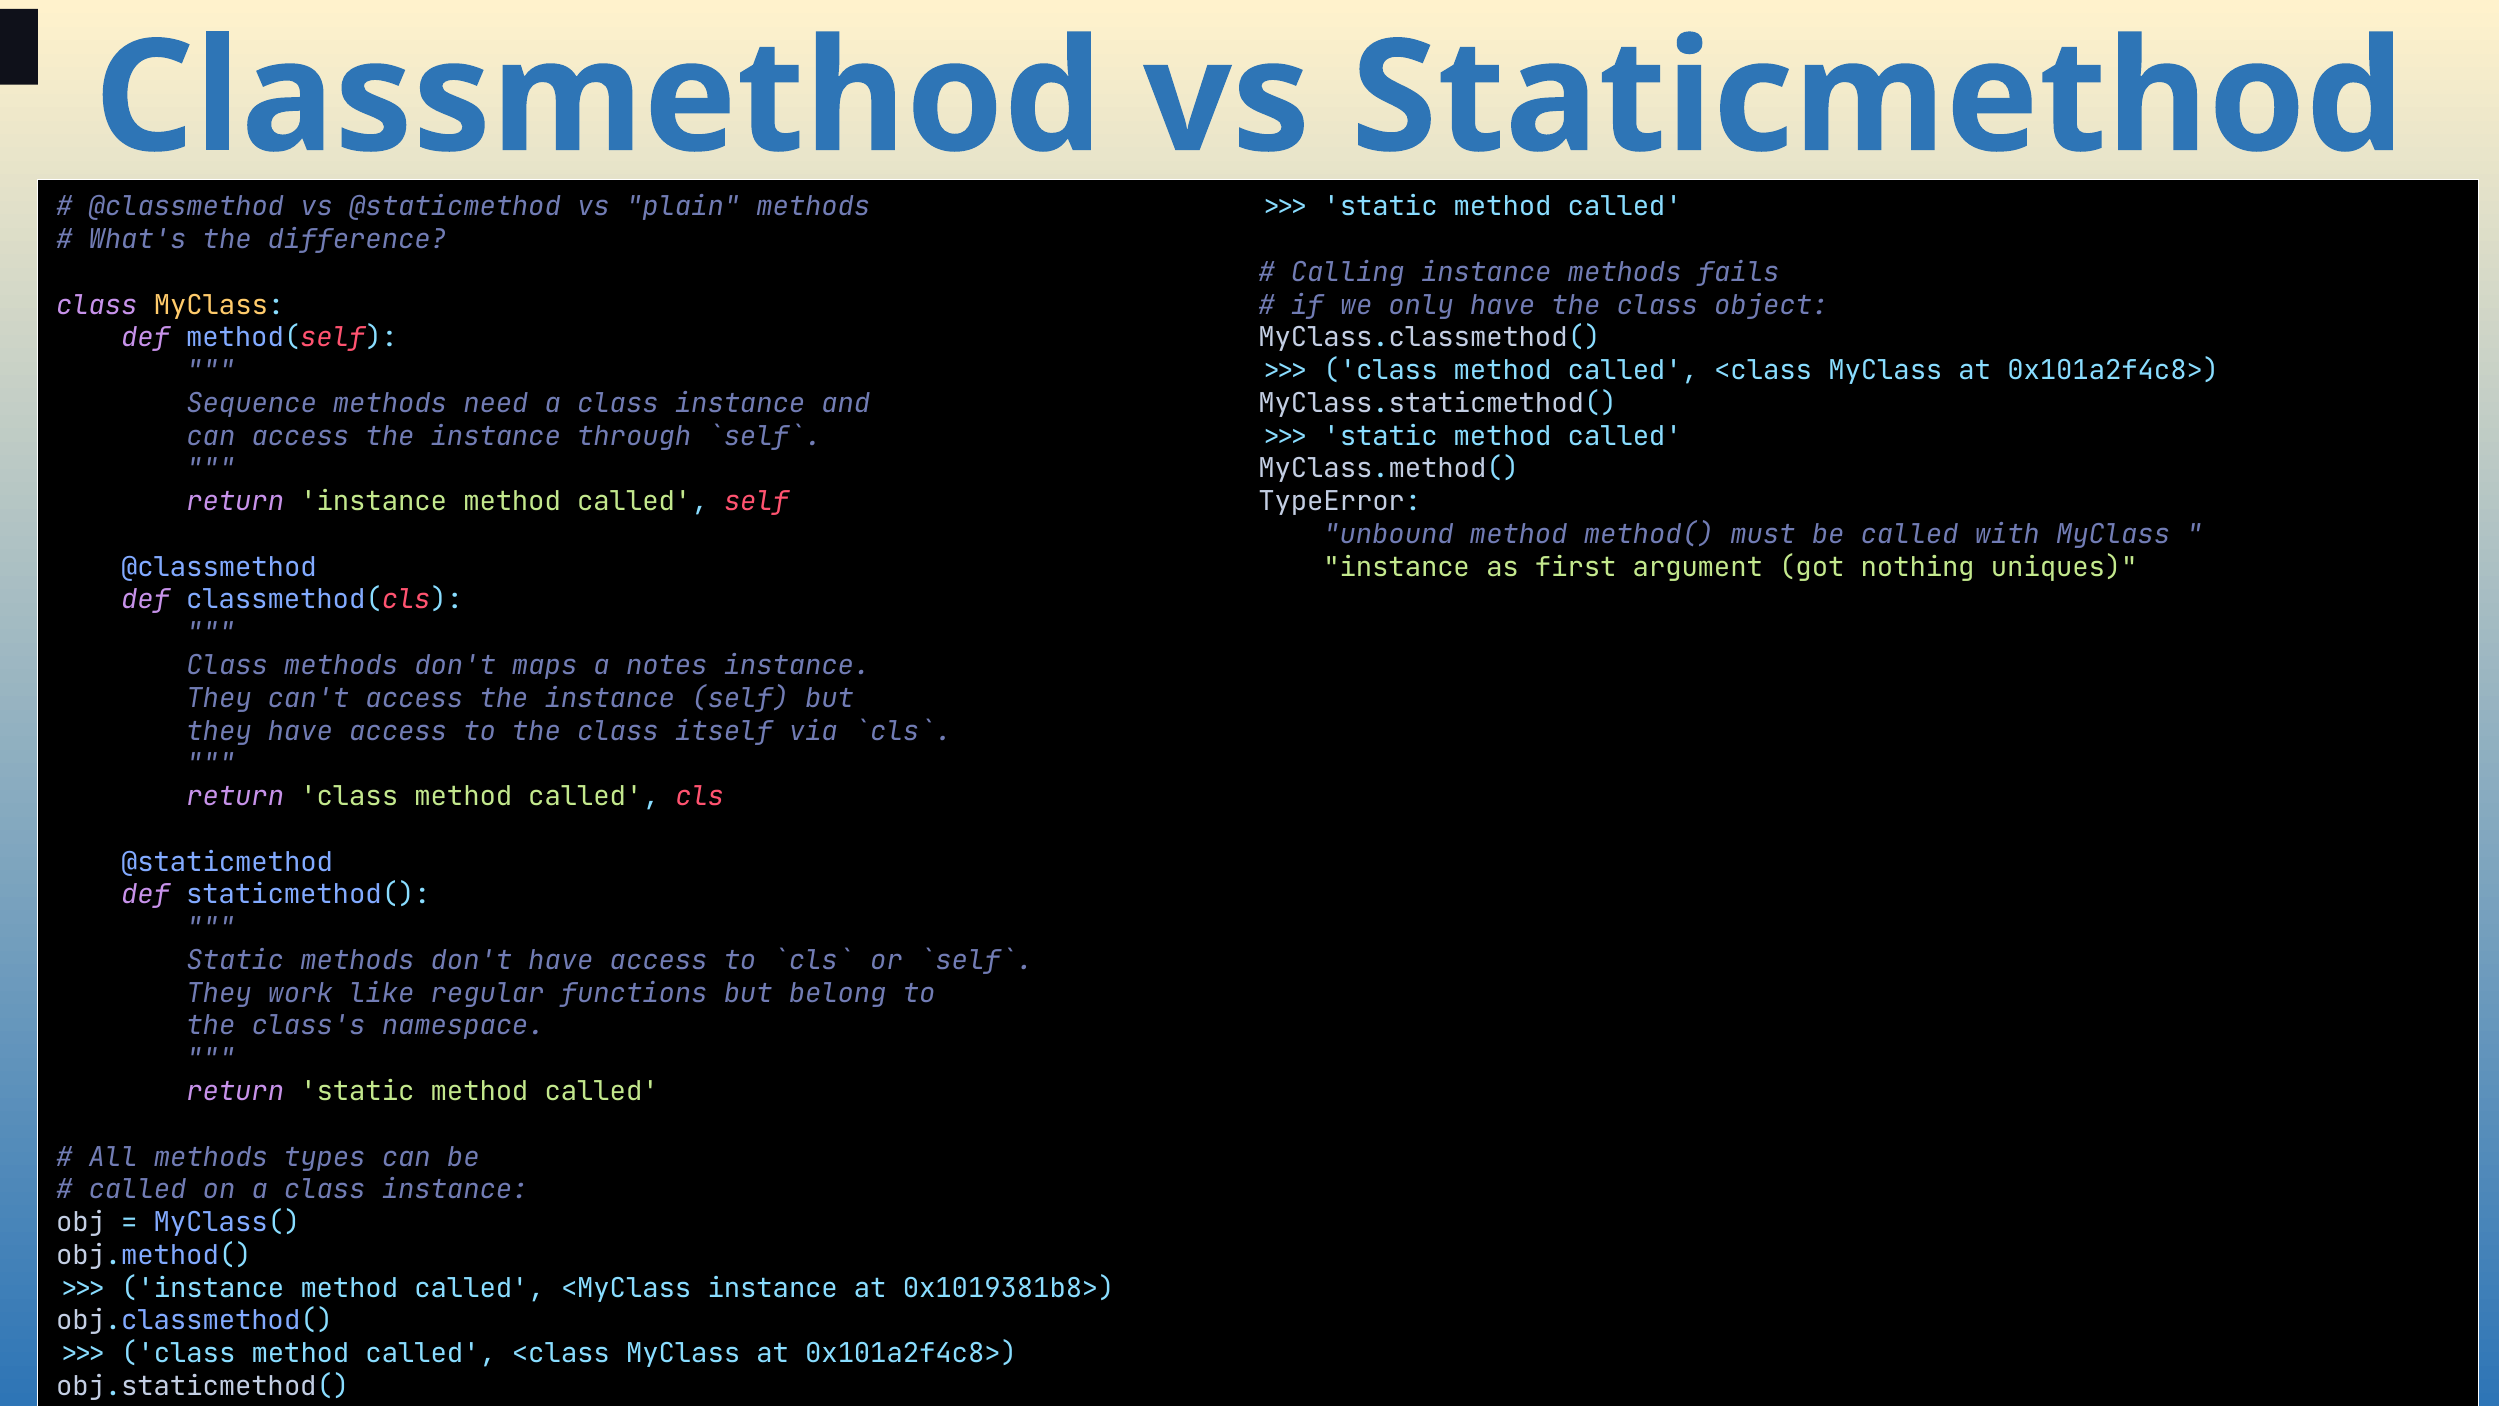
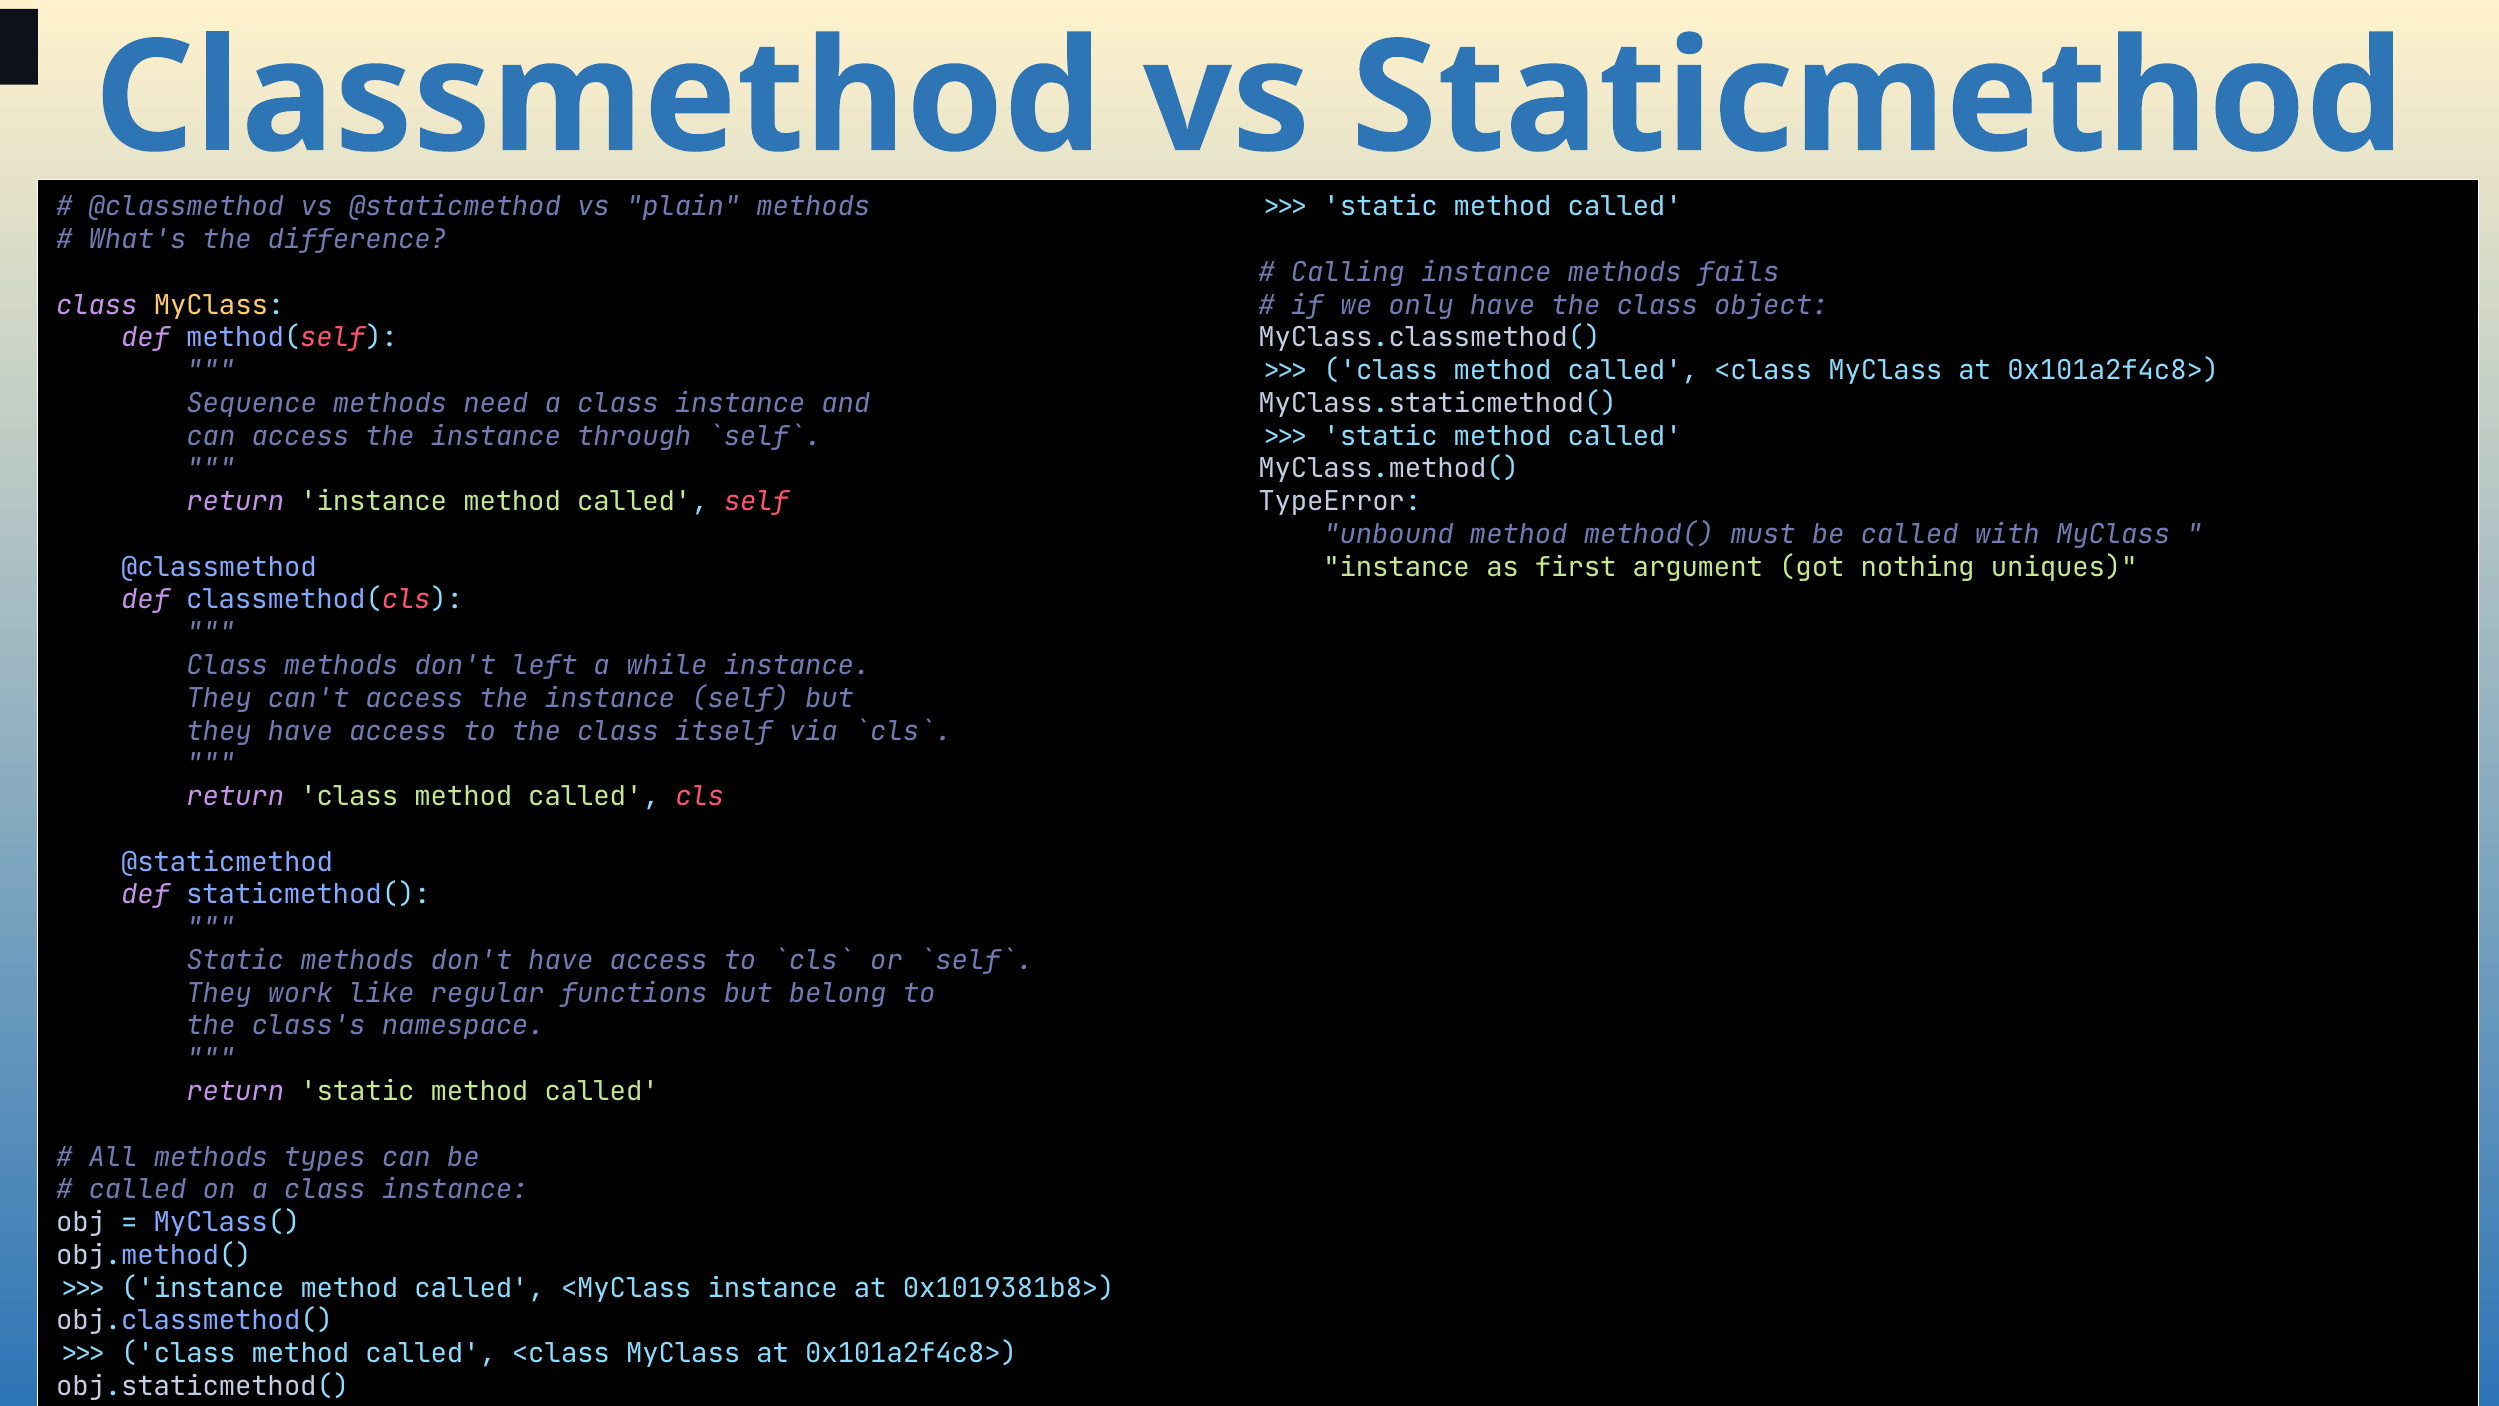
maps: maps -> left
notes: notes -> while
